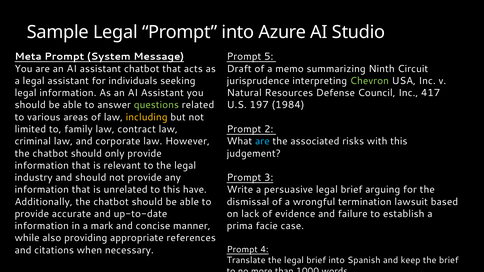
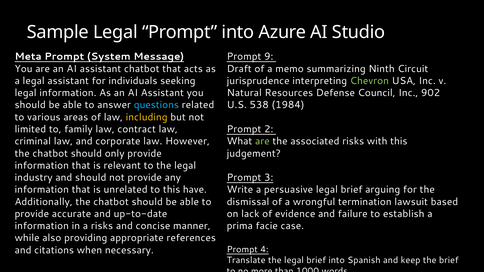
5: 5 -> 9
417: 417 -> 902
questions colour: light green -> light blue
197: 197 -> 538
are at (262, 141) colour: light blue -> light green
a mark: mark -> risks
